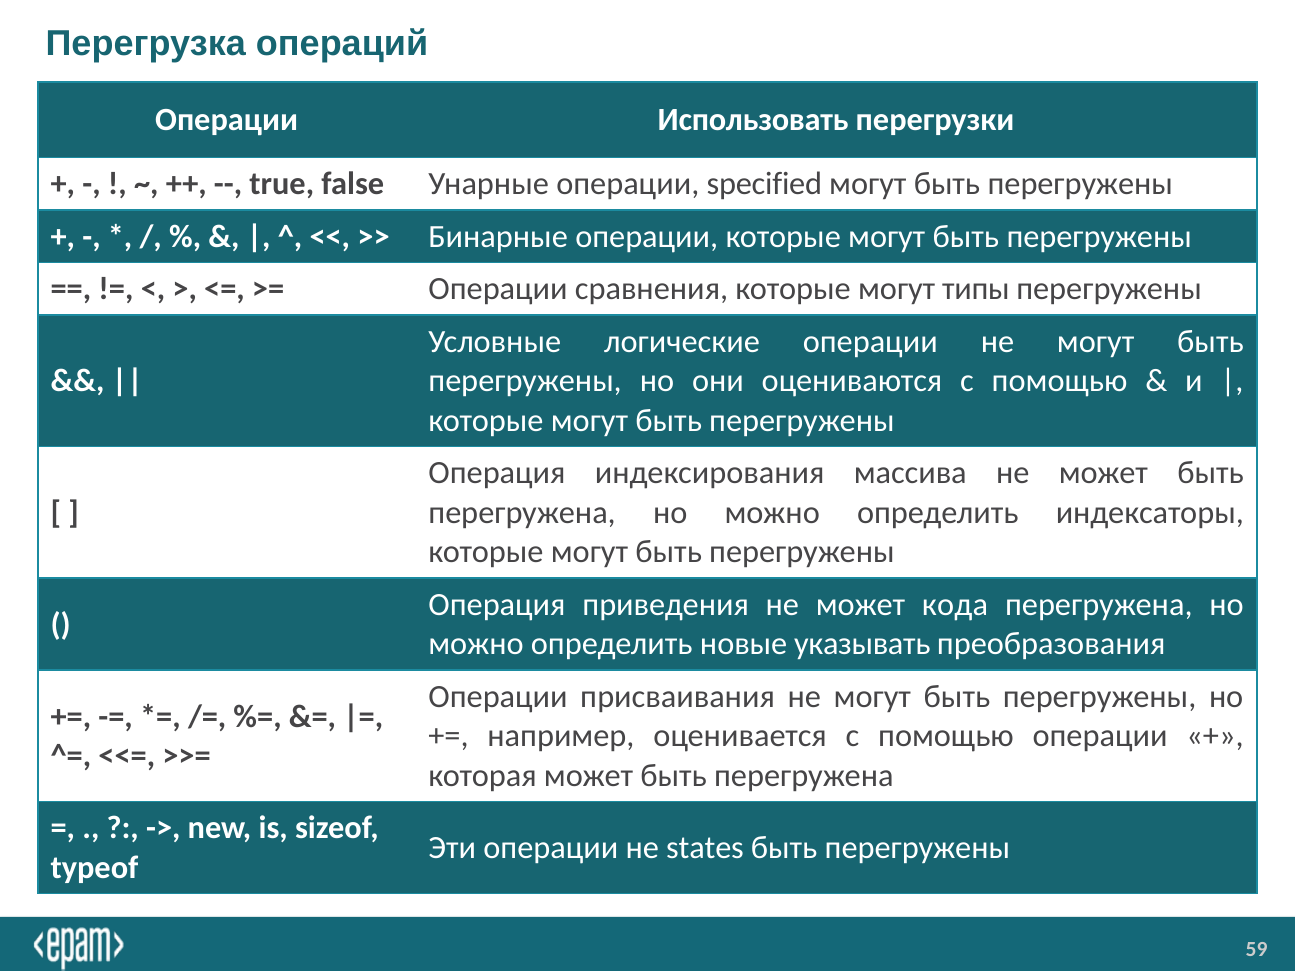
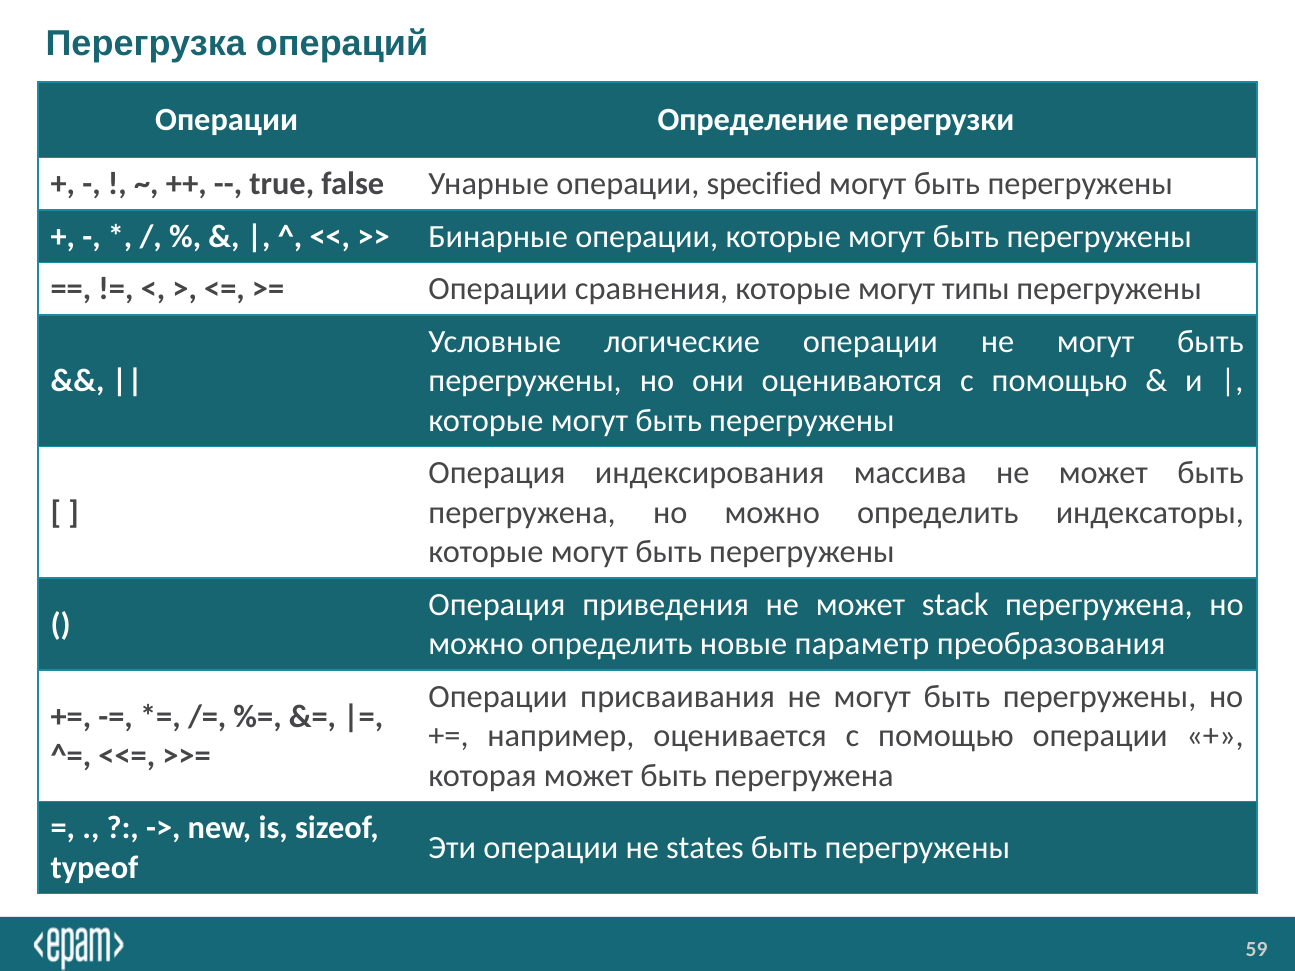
Использовать: Использовать -> Определение
кода: кода -> stack
указывать: указывать -> параметр
